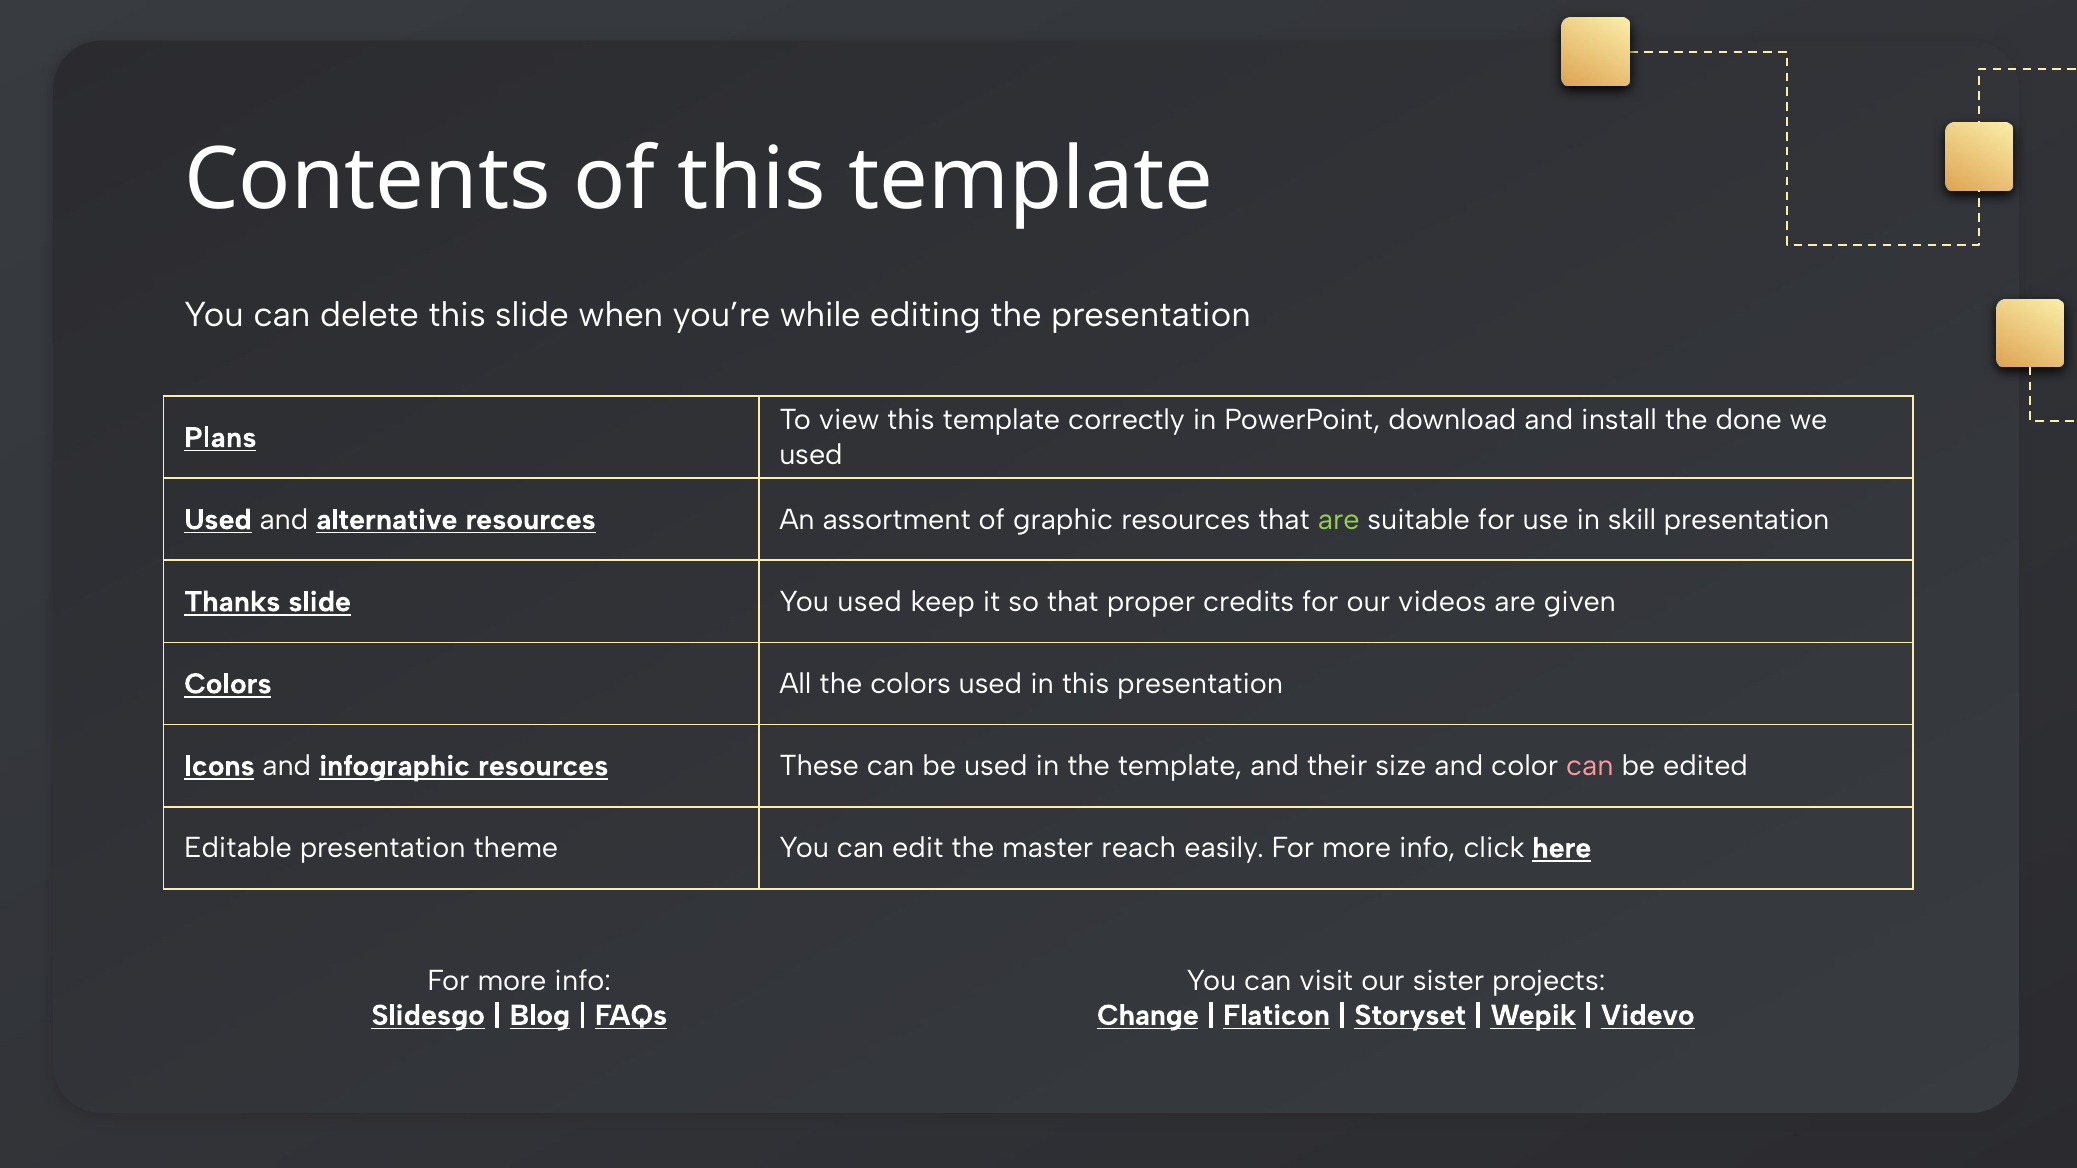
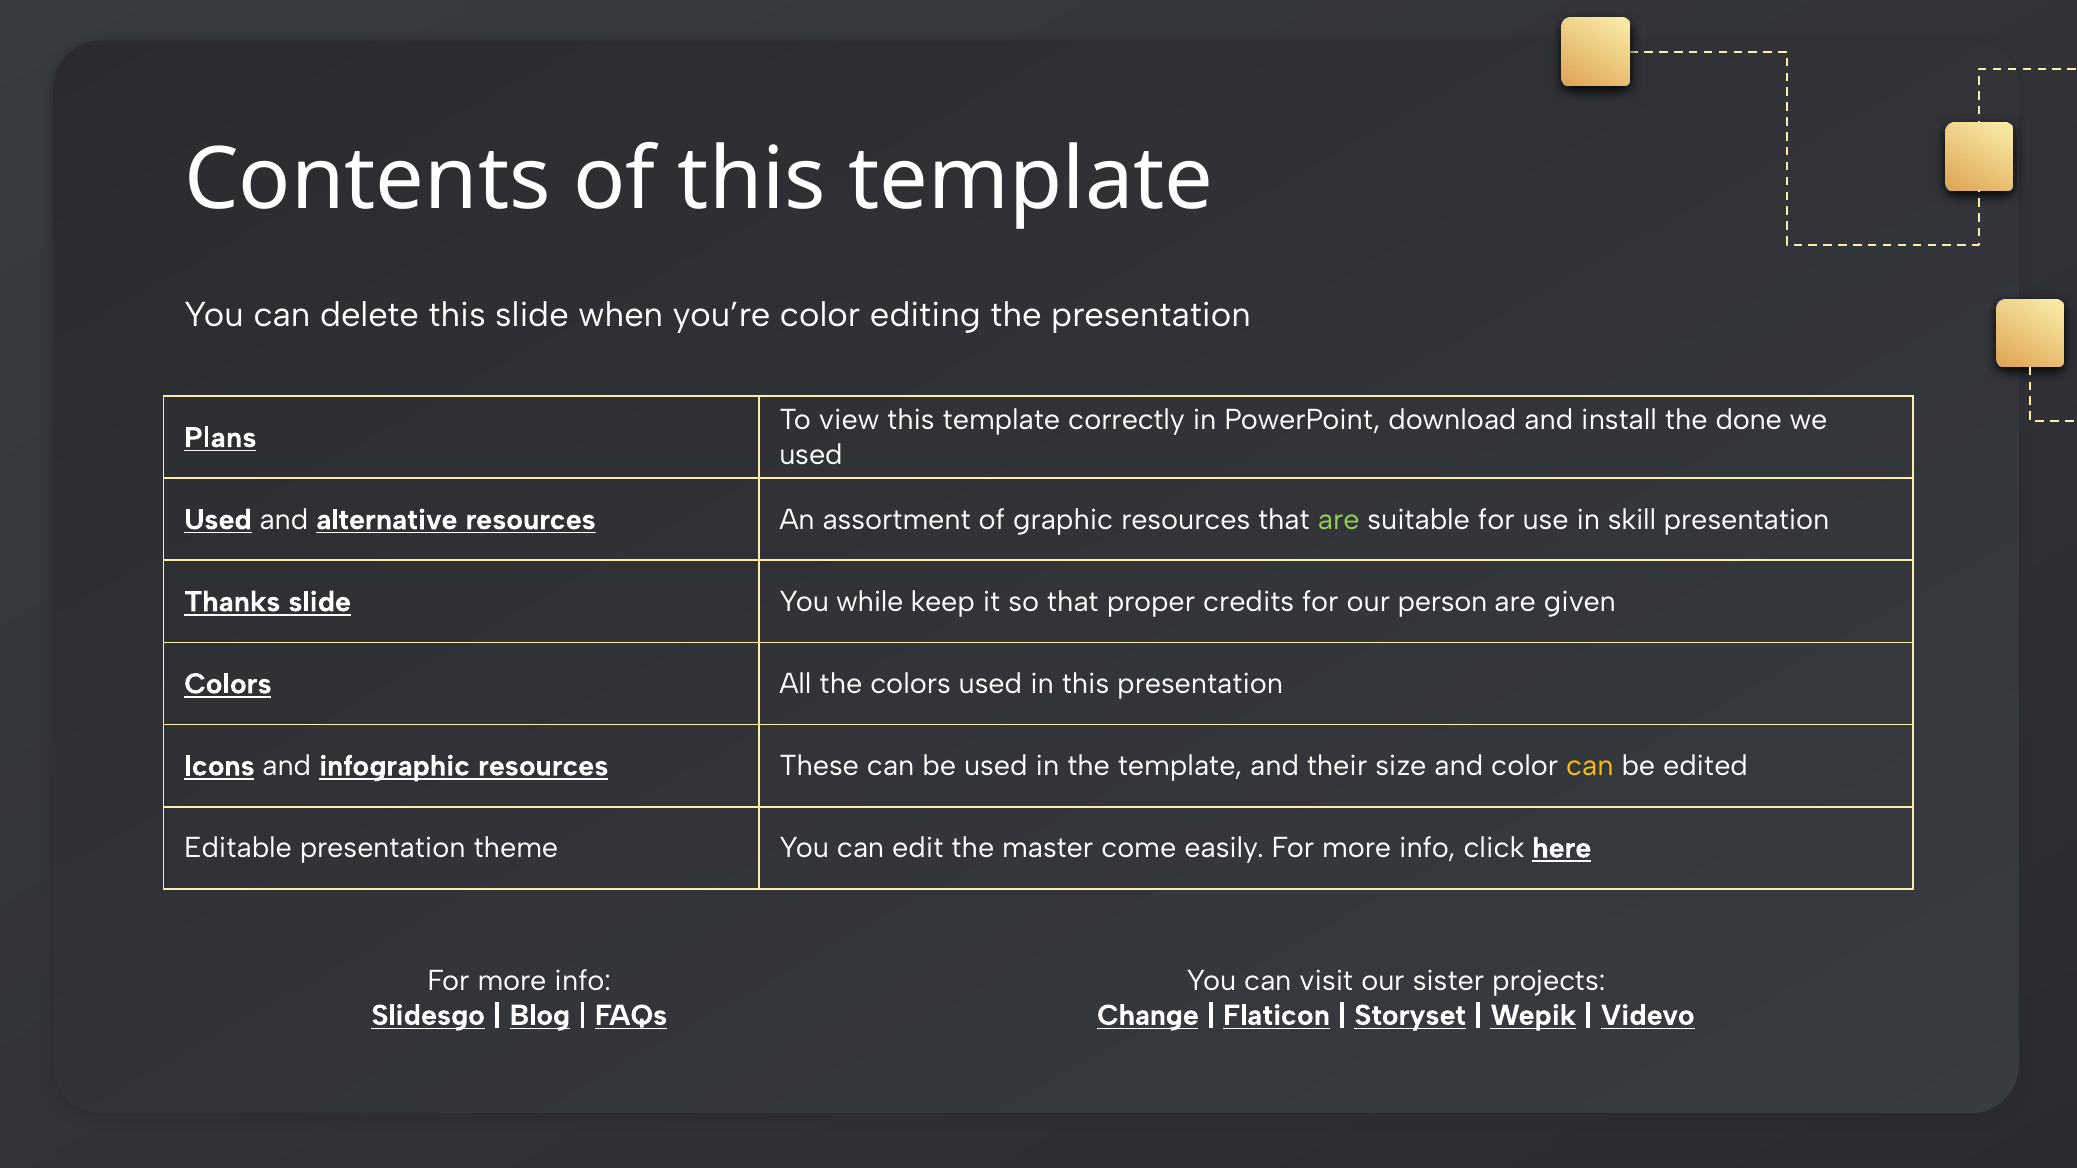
you’re while: while -> color
You used: used -> while
videos: videos -> person
can at (1590, 766) colour: pink -> yellow
reach: reach -> come
